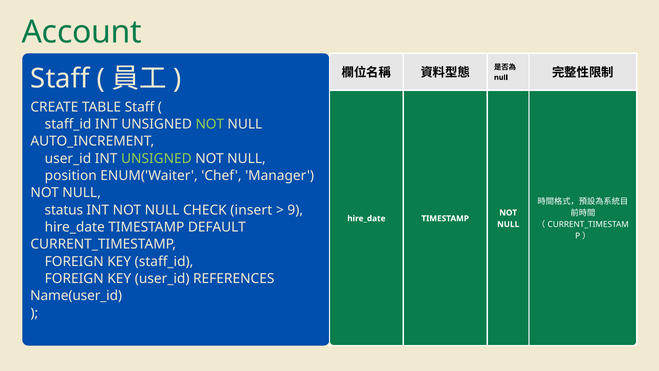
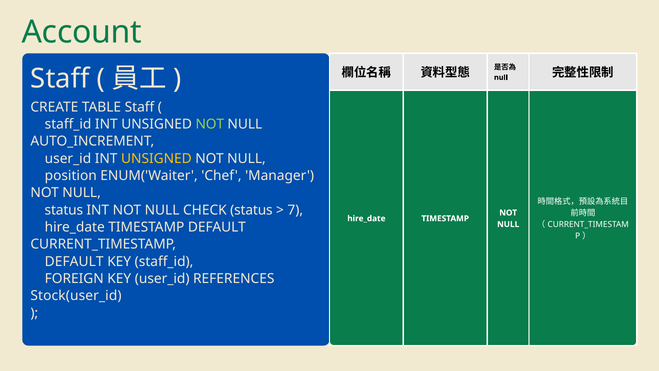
UNSIGNED at (156, 158) colour: light green -> yellow
CHECK insert: insert -> status
9: 9 -> 7
FOREIGN at (74, 261): FOREIGN -> DEFAULT
Name(user_id: Name(user_id -> Stock(user_id
